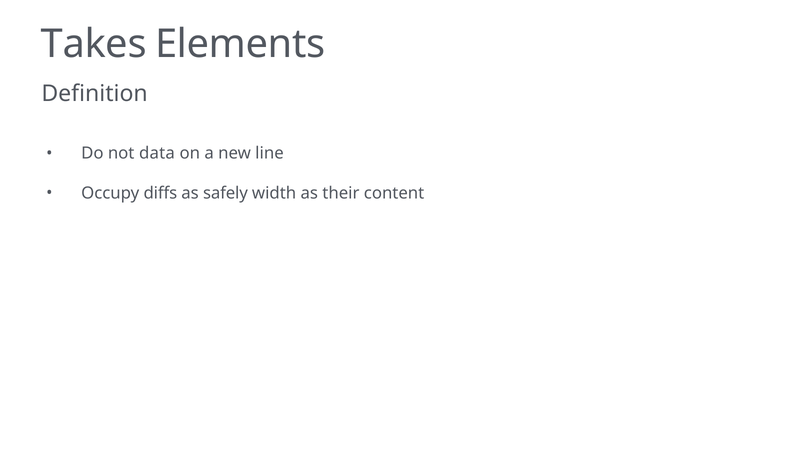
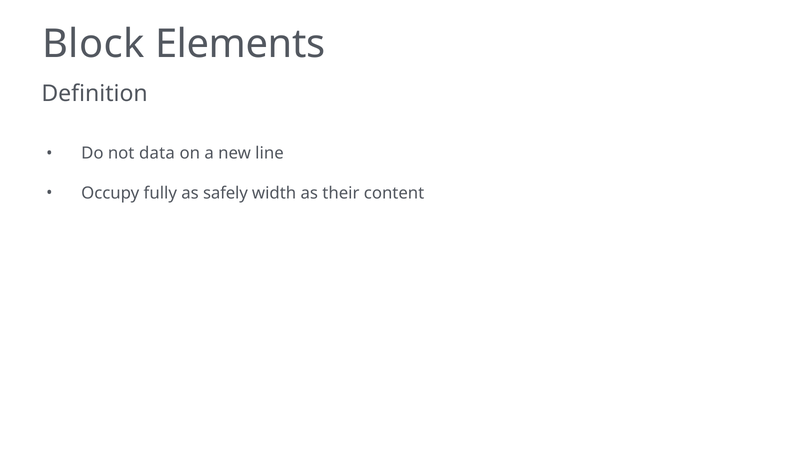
Takes: Takes -> Block
diffs: diffs -> fully
